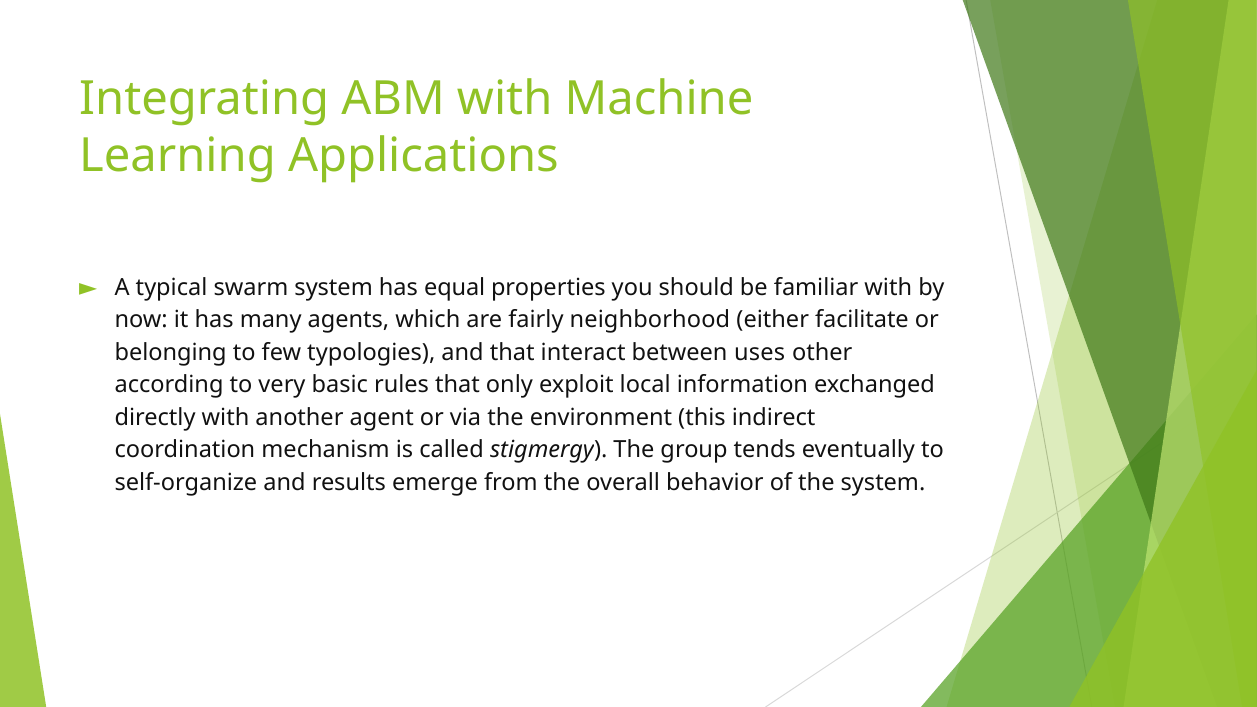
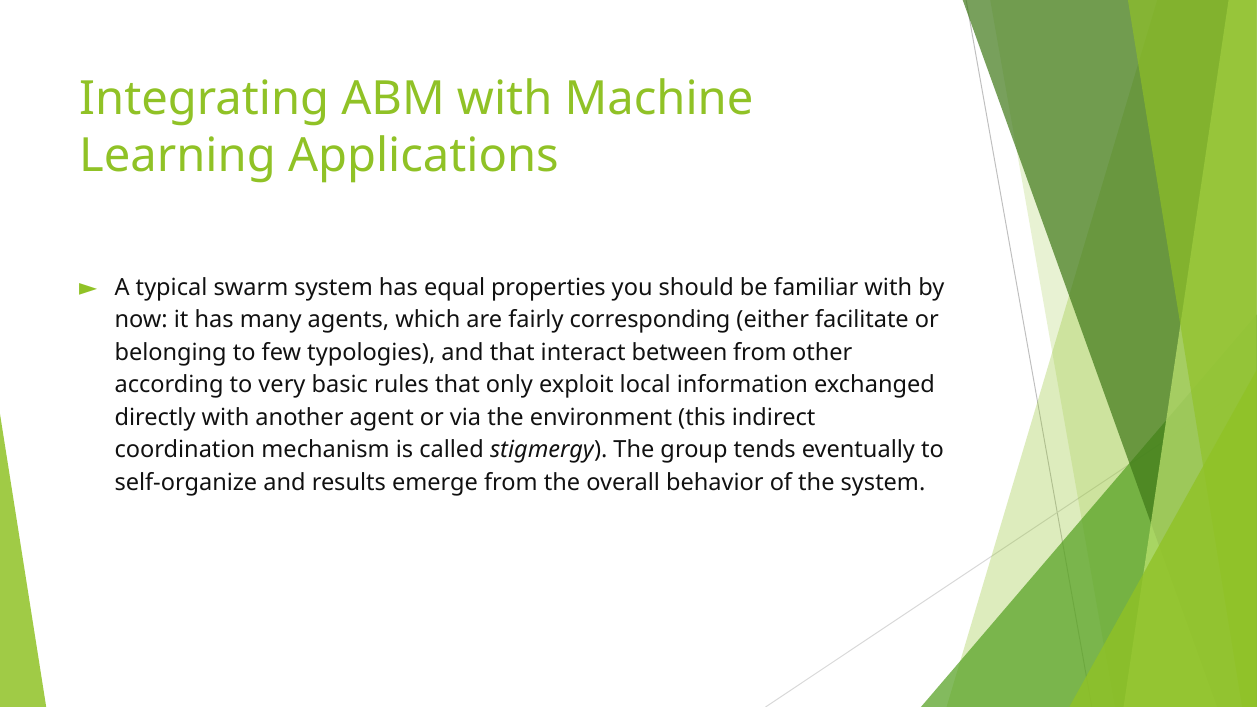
neighborhood: neighborhood -> corresponding
between uses: uses -> from
